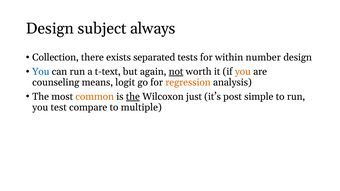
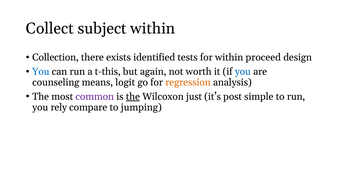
Design at (50, 29): Design -> Collect
subject always: always -> within
separated: separated -> identified
number: number -> proceed
t-text: t-text -> t-this
not underline: present -> none
you at (243, 72) colour: orange -> blue
common colour: orange -> purple
test: test -> rely
multiple: multiple -> jumping
